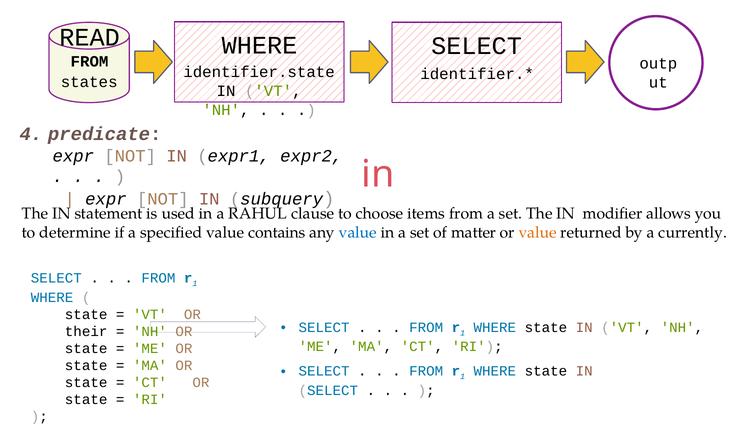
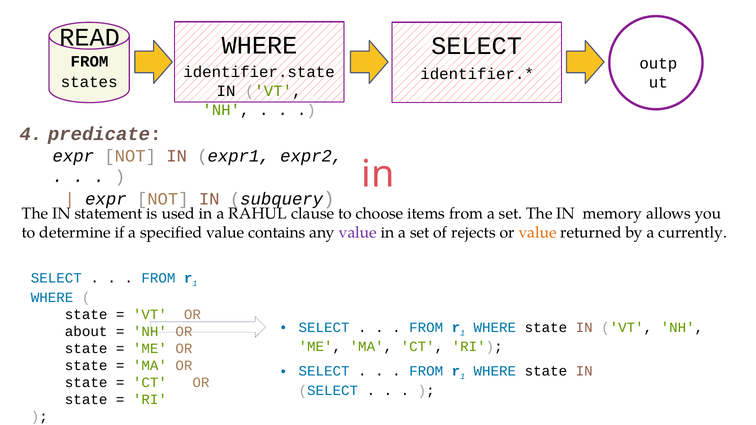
modifier: modifier -> memory
value at (358, 232) colour: blue -> purple
matter: matter -> rejects
their: their -> about
